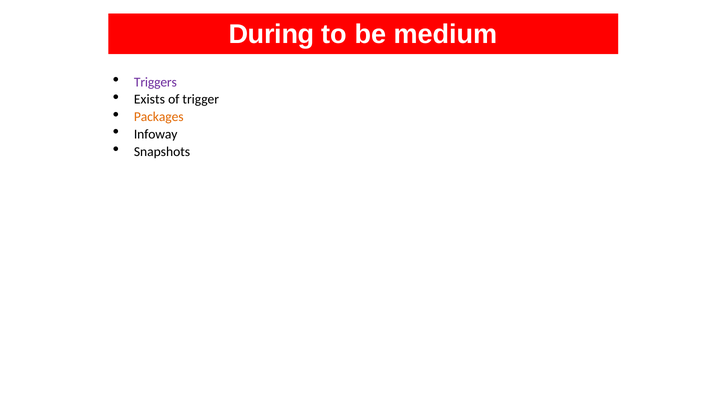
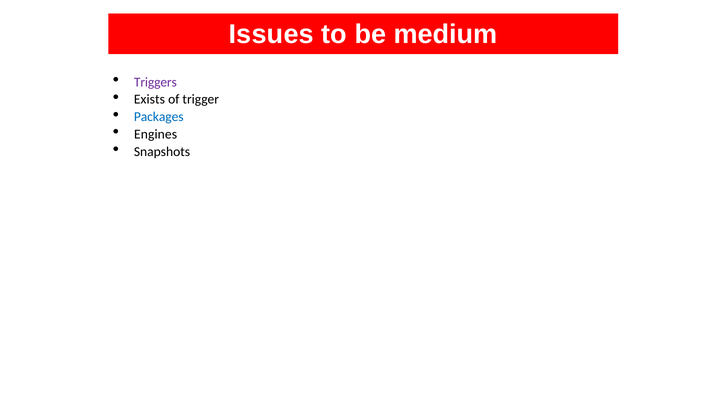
During: During -> Issues
Packages colour: orange -> blue
Infoway: Infoway -> Engines
